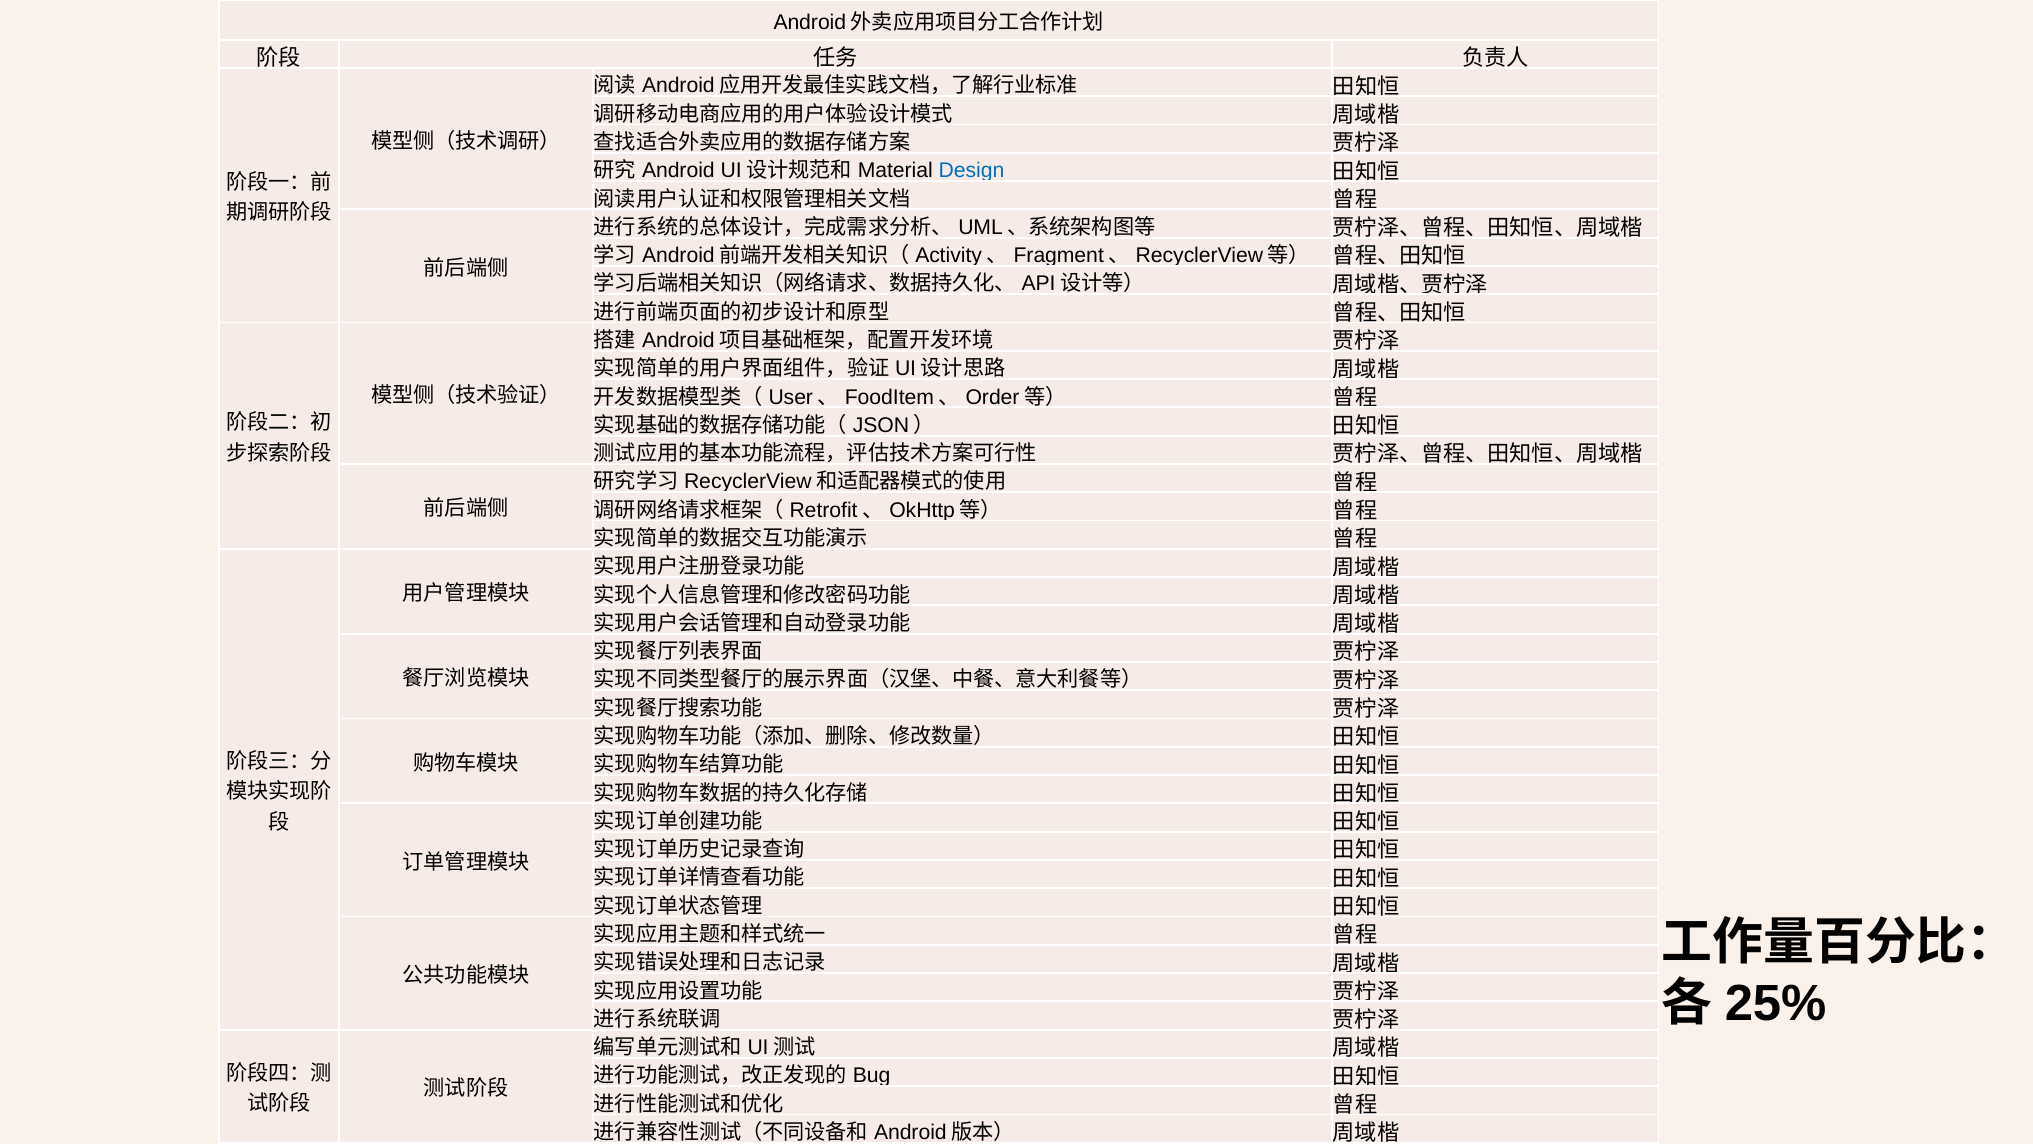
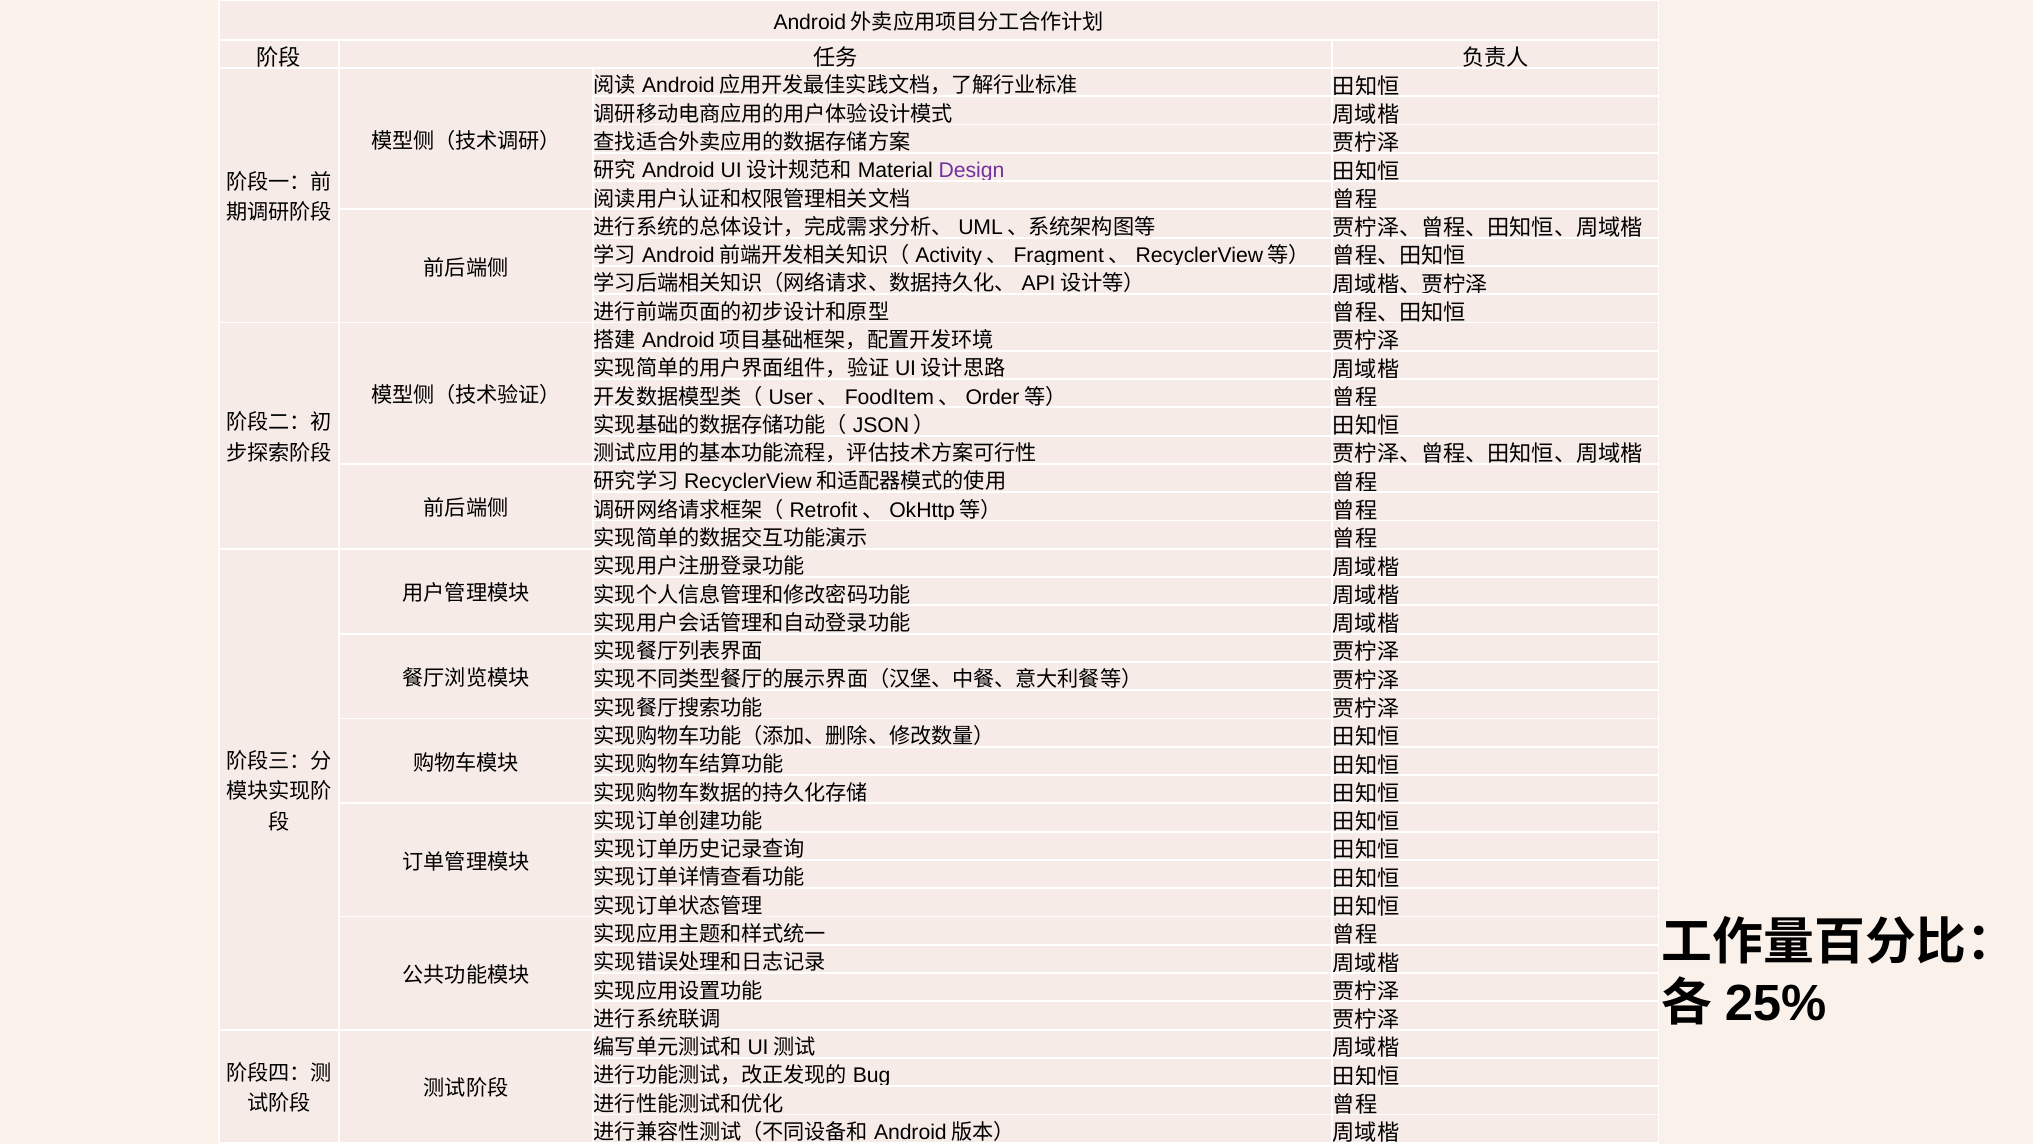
Design colour: blue -> purple
